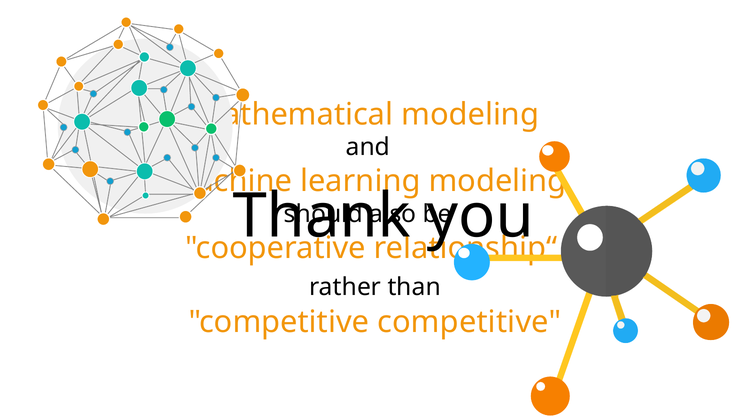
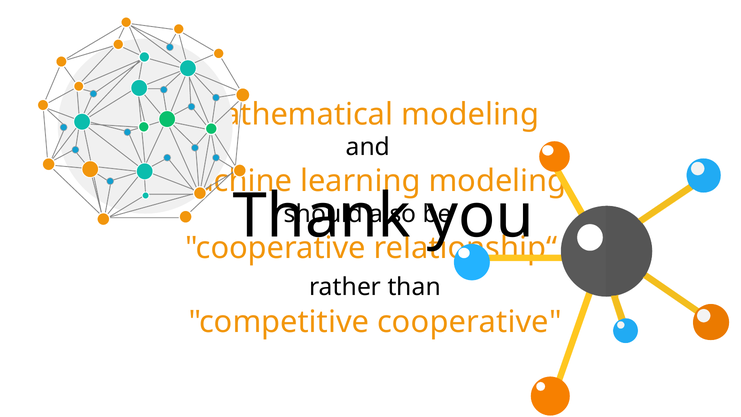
competitive competitive: competitive -> cooperative
